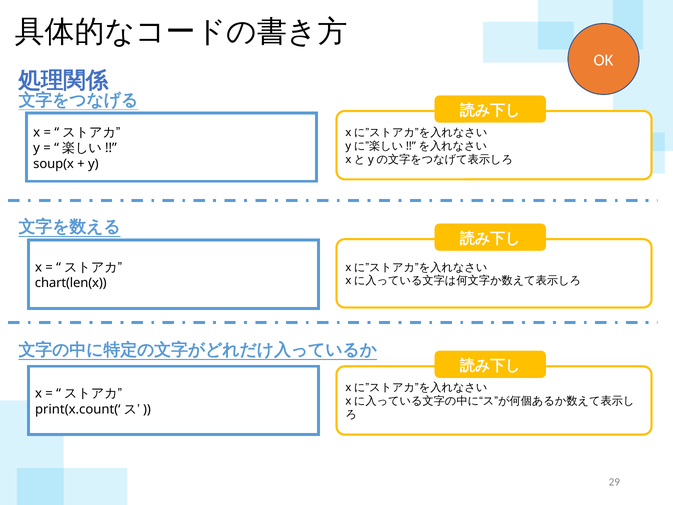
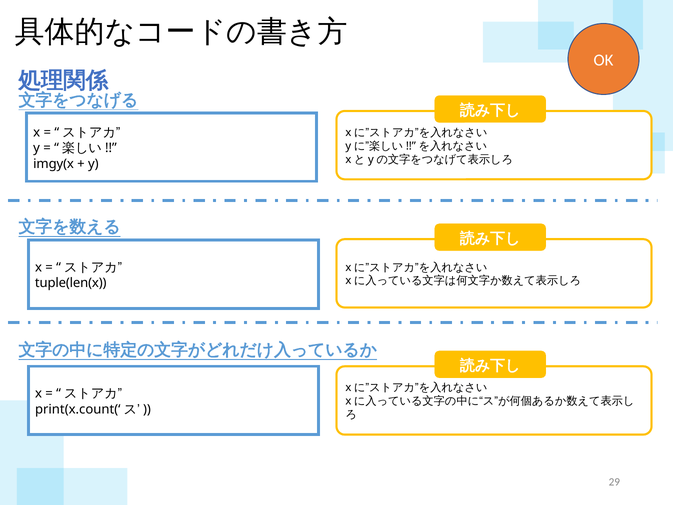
soup(x: soup(x -> imgy(x
chart(len(x: chart(len(x -> tuple(len(x
